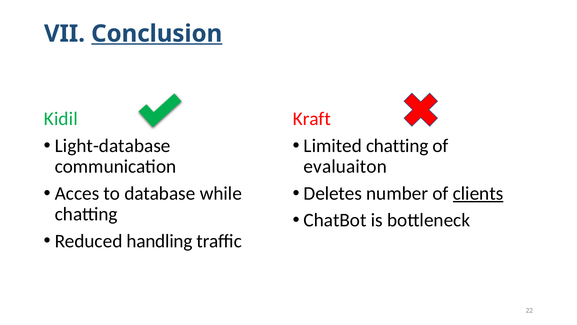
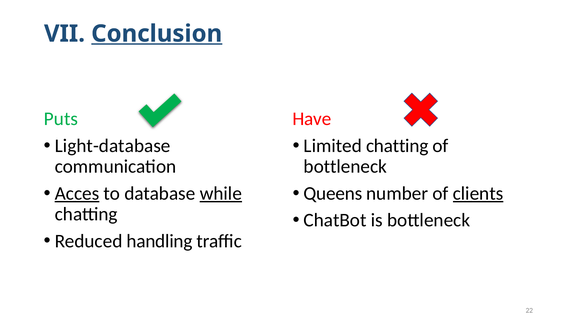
Kidil: Kidil -> Puts
Kraft: Kraft -> Have
evaluaiton at (345, 166): evaluaiton -> bottleneck
Acces underline: none -> present
while underline: none -> present
Deletes: Deletes -> Queens
